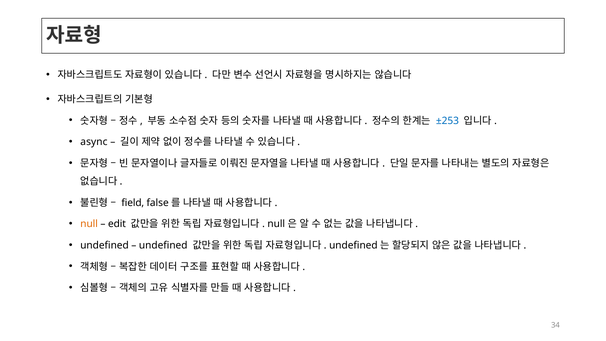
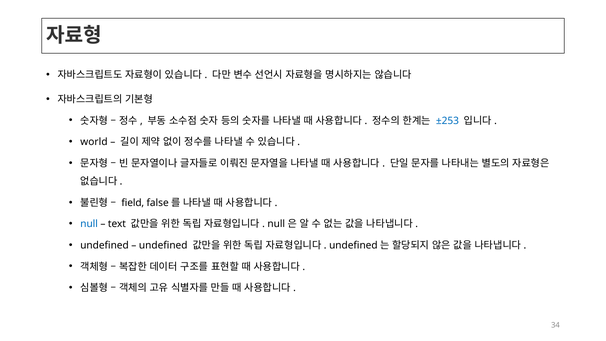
async: async -> world
null colour: orange -> blue
edit: edit -> text
